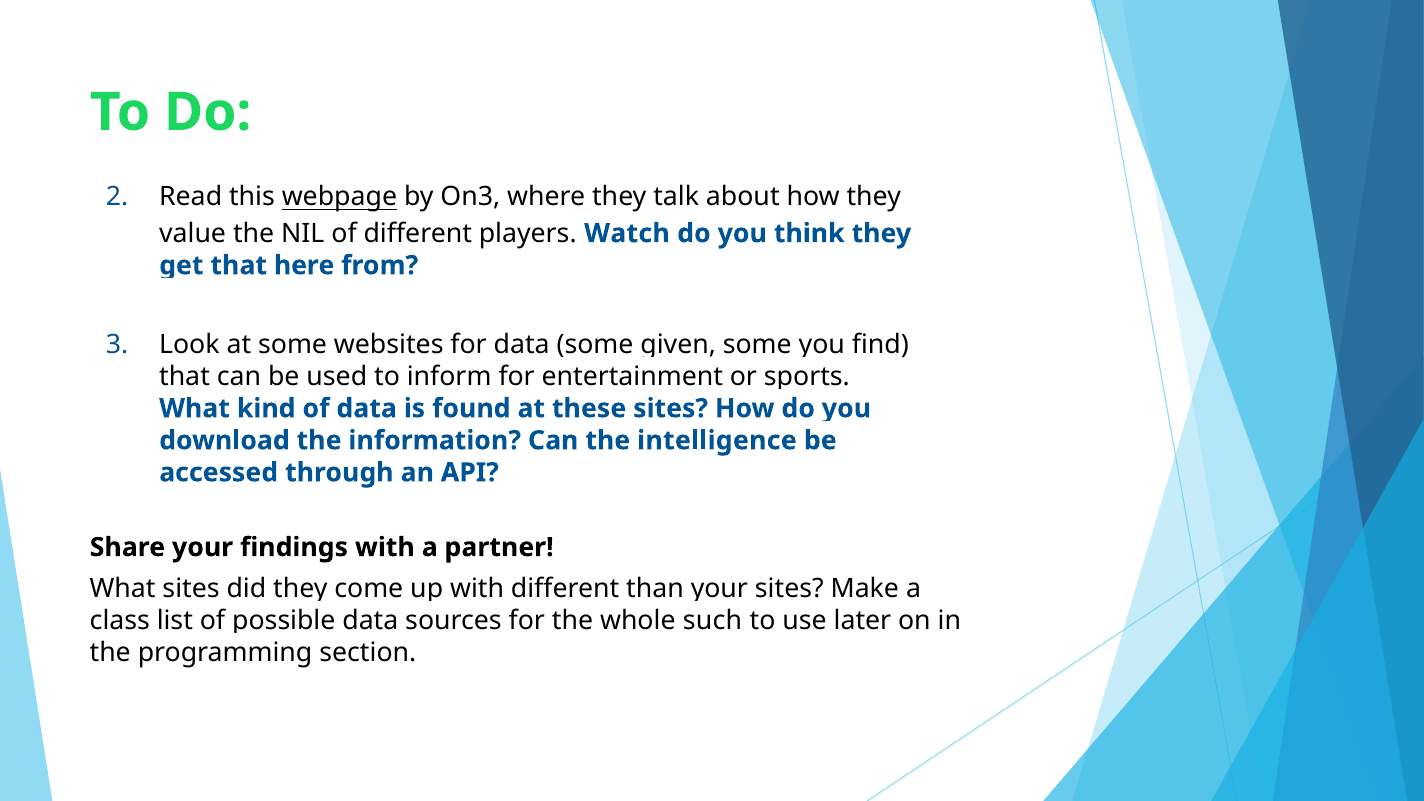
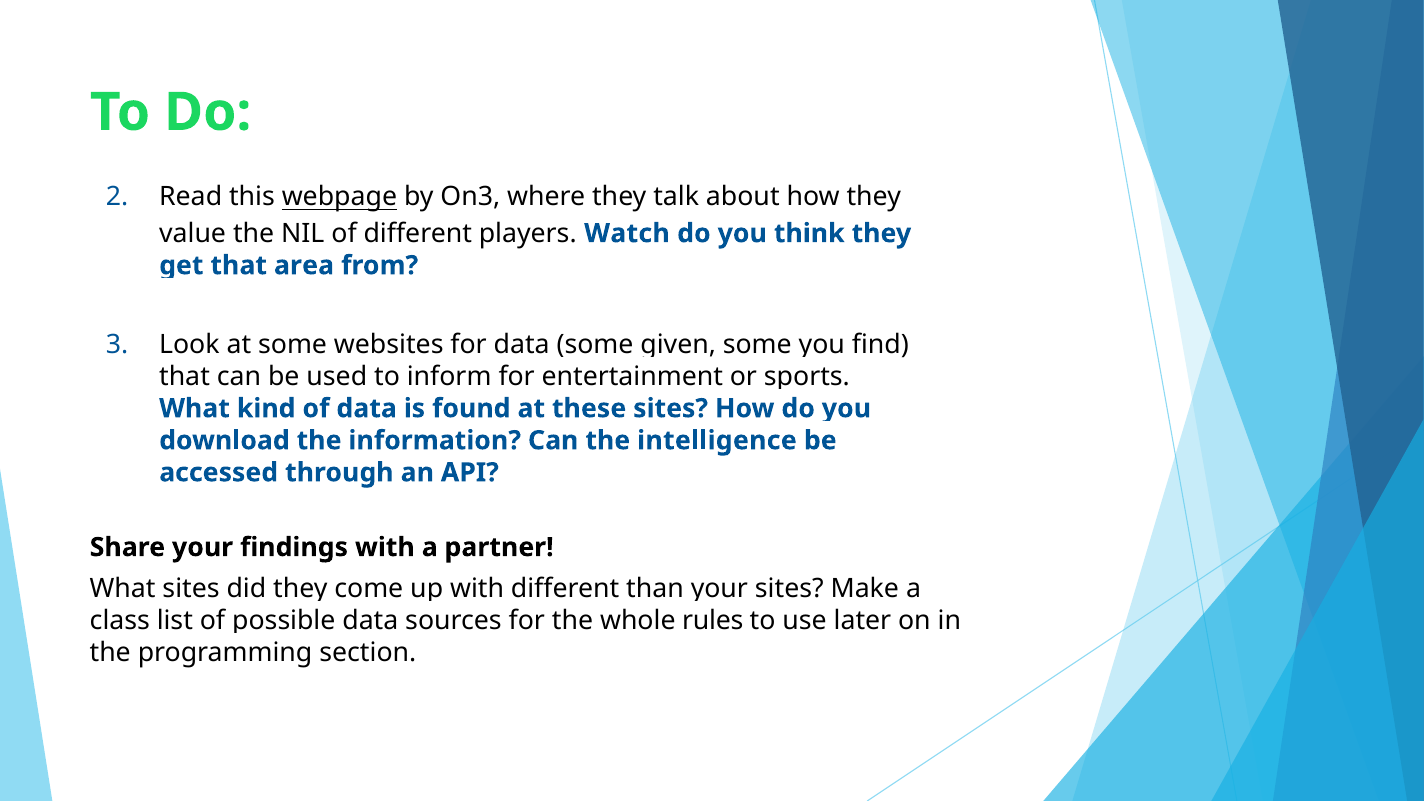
here: here -> area
such: such -> rules
